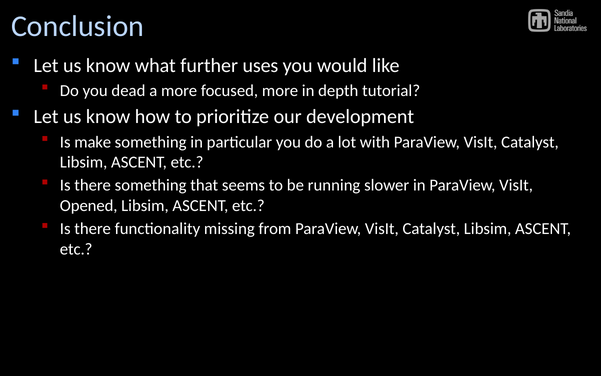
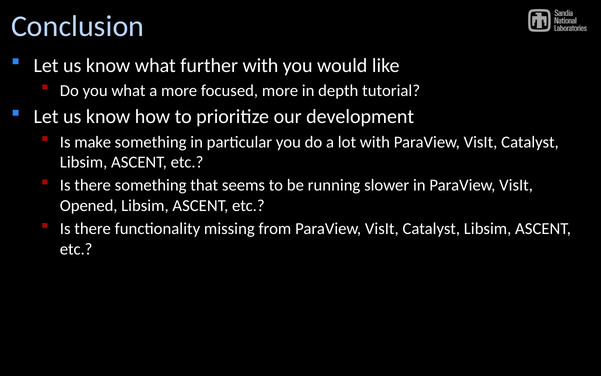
further uses: uses -> with
you dead: dead -> what
